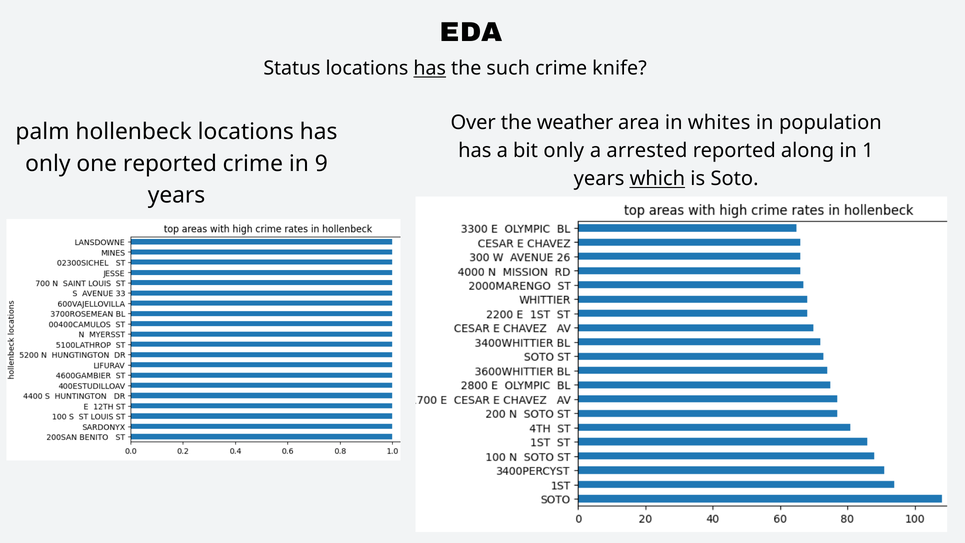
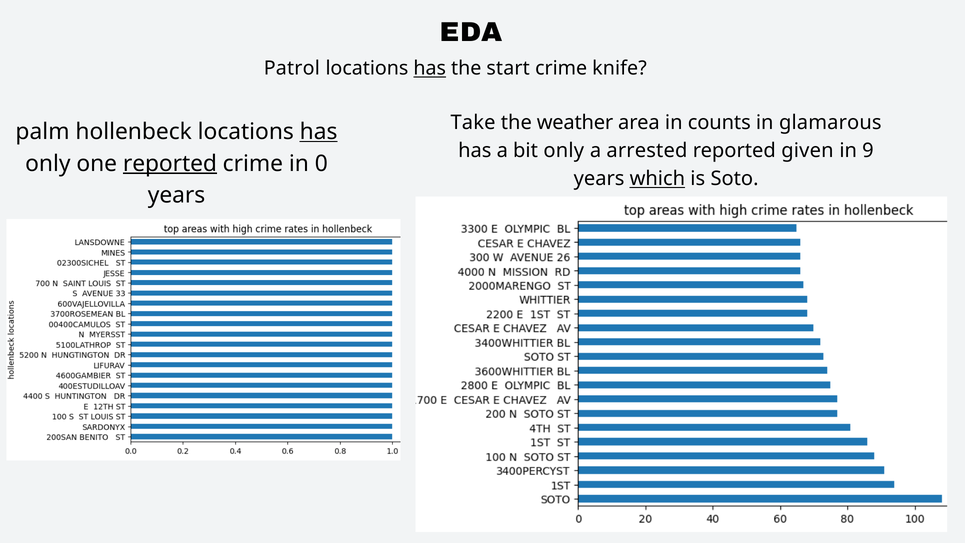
Status: Status -> Patrol
such: such -> start
Over: Over -> Take
whites: whites -> counts
population: population -> glamarous
has at (319, 132) underline: none -> present
along: along -> given
1: 1 -> 9
reported at (170, 164) underline: none -> present
9: 9 -> 0
